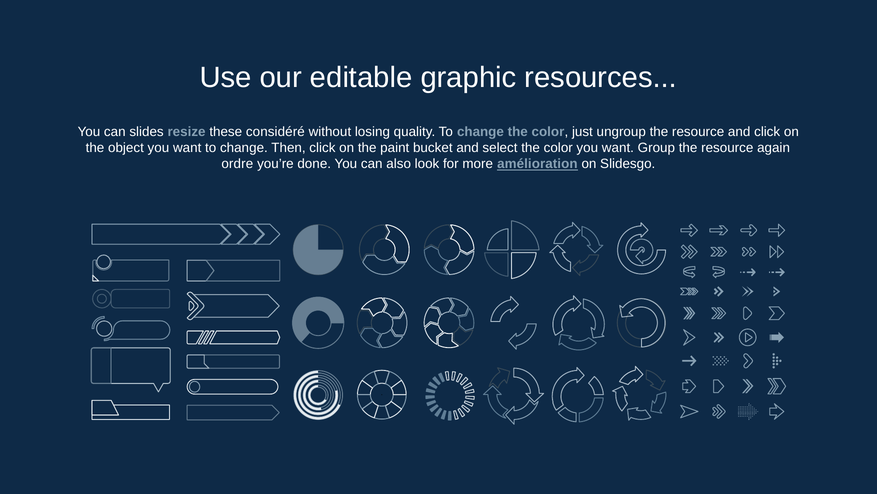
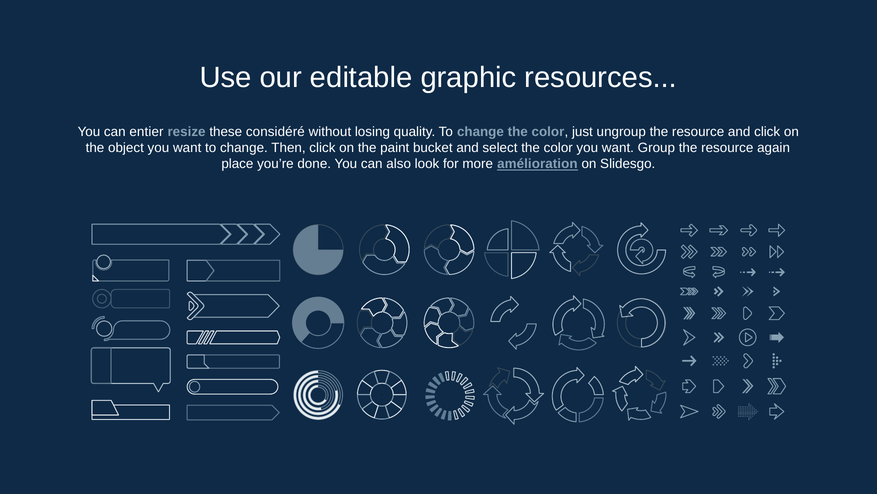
slides: slides -> entier
ordre: ordre -> place
